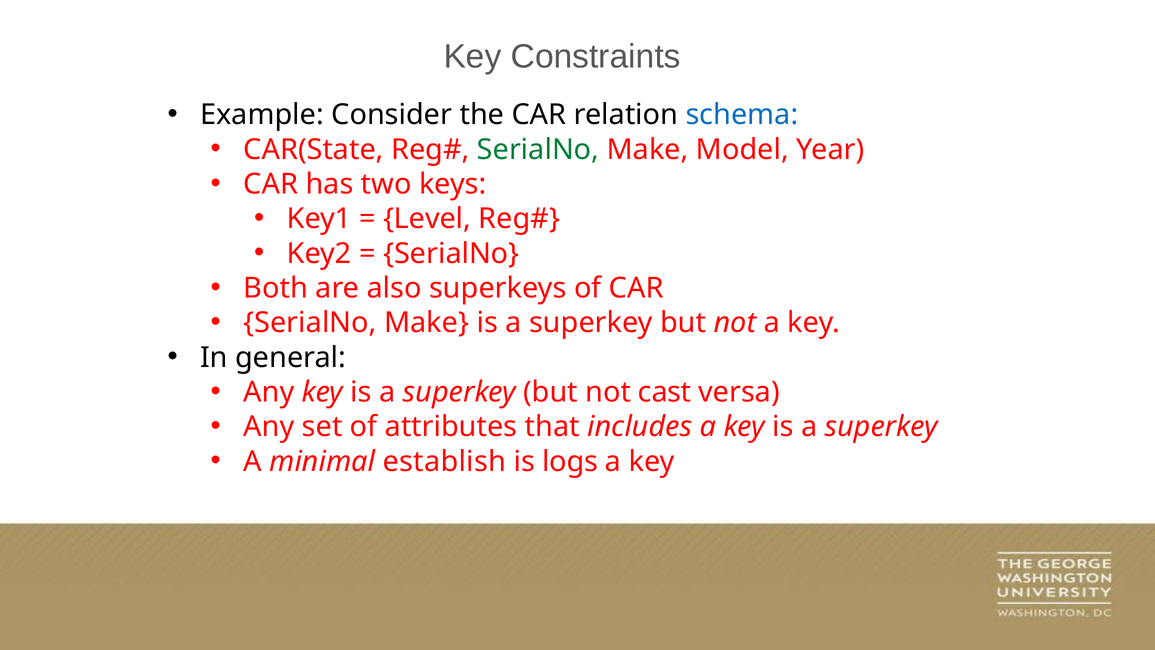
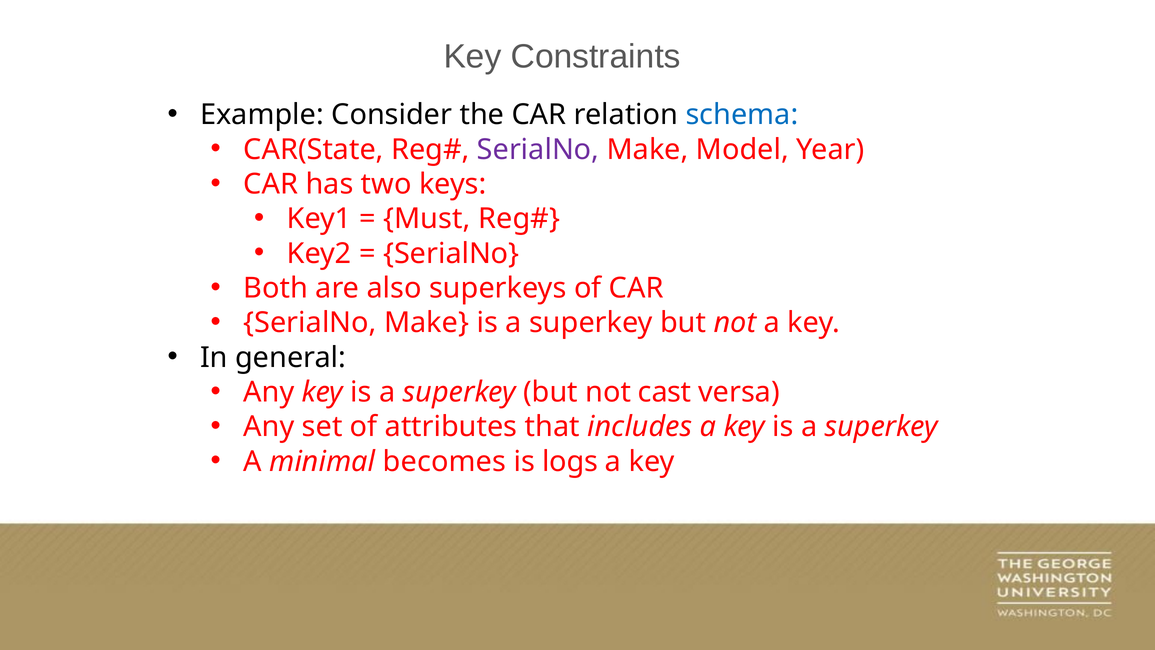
SerialNo at (538, 149) colour: green -> purple
Level: Level -> Must
establish: establish -> becomes
